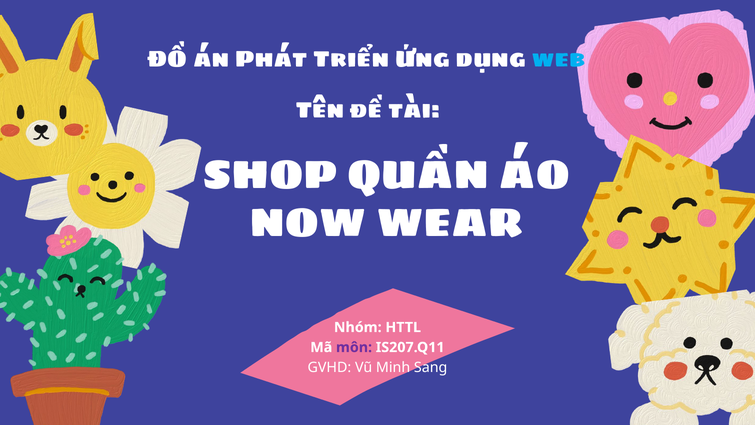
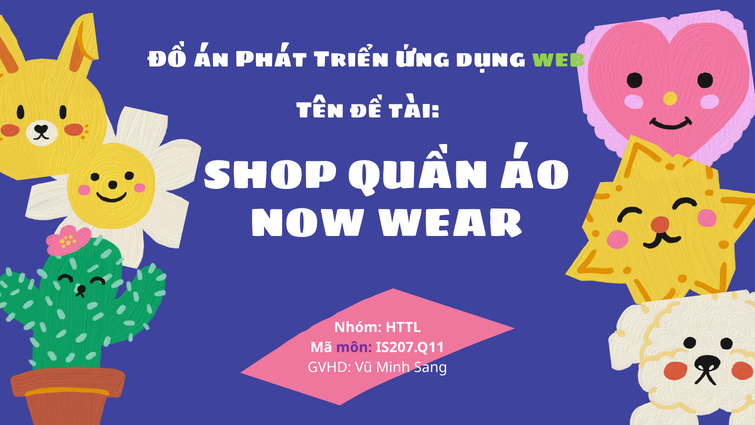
web colour: light blue -> light green
